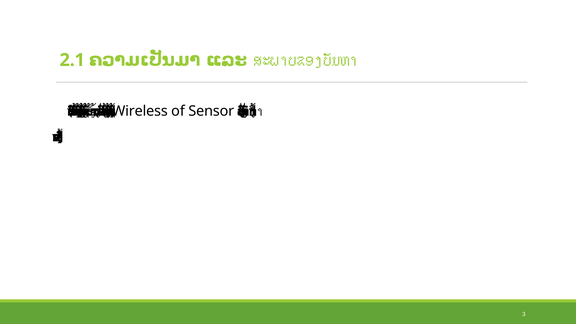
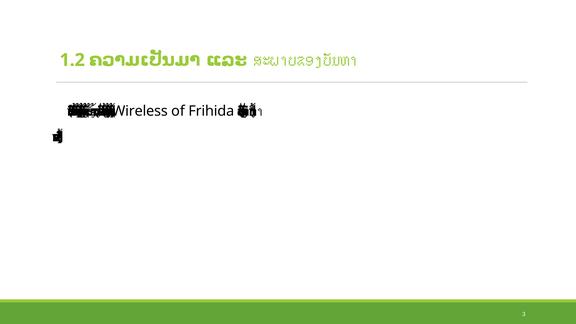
2.1: 2.1 -> 1.2
Sensor: Sensor -> Frihida
